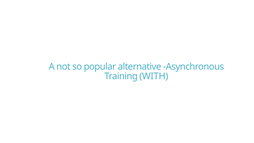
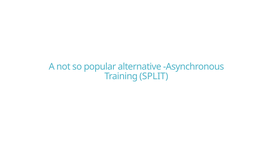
WITH: WITH -> SPLIT
